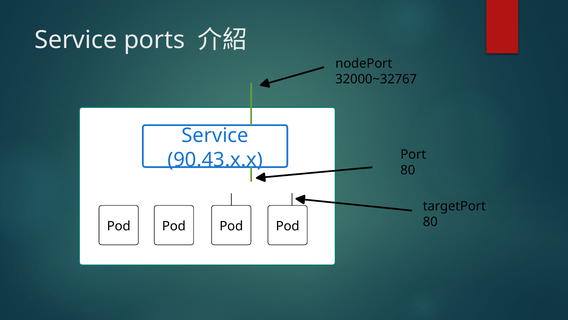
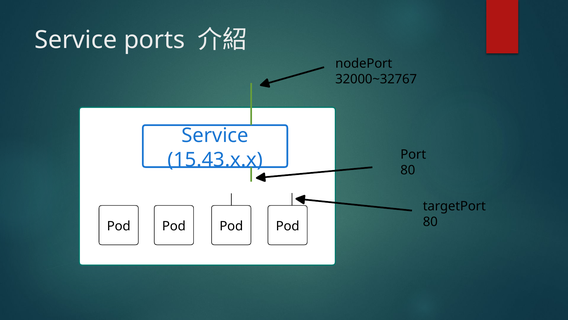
90.43.x.x: 90.43.x.x -> 15.43.x.x
